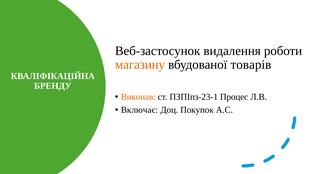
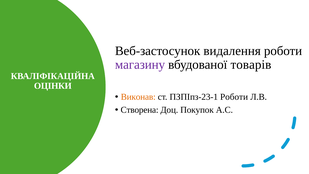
магазину colour: orange -> purple
БРЕНДУ: БРЕНДУ -> ОЦІНКИ
ПЗПІпз-23-1 Процес: Процес -> Роботи
Включає: Включає -> Створена
